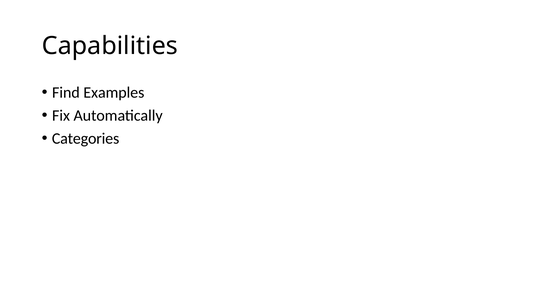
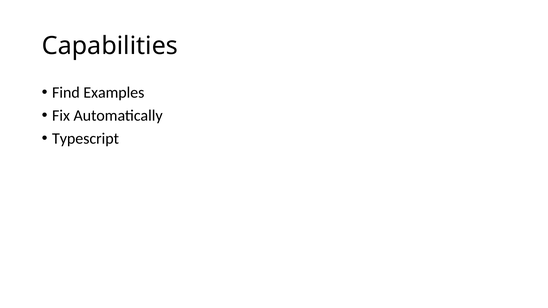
Categories: Categories -> Typescript
